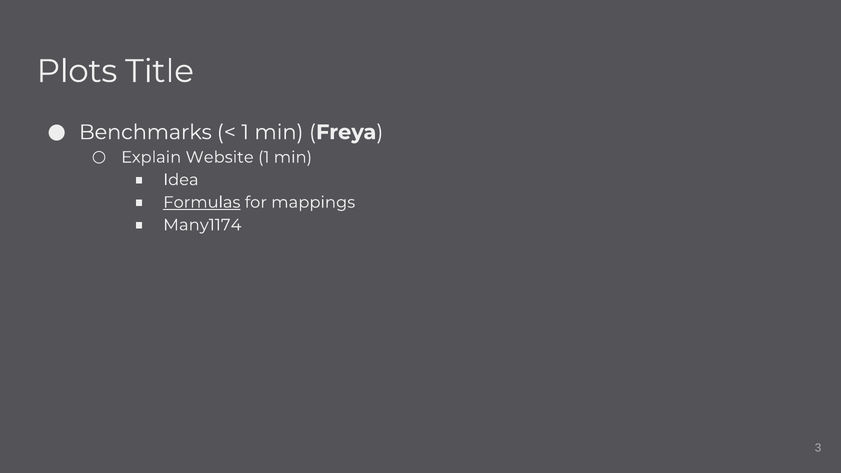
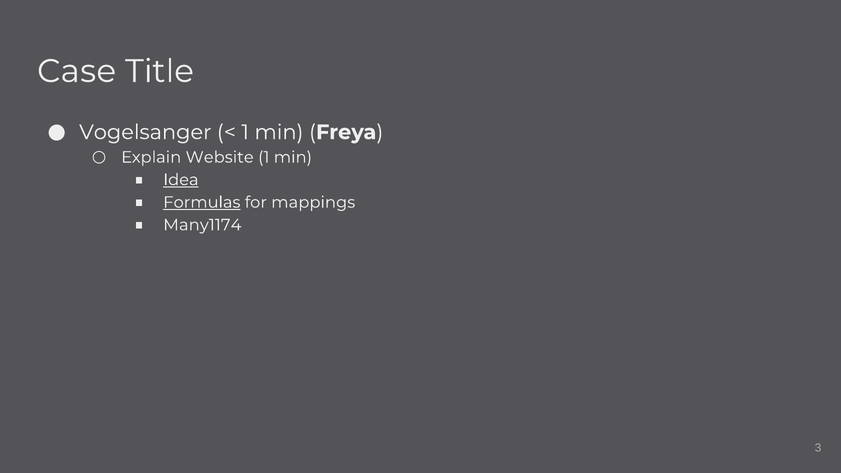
Plots: Plots -> Case
Benchmarks: Benchmarks -> Vogelsanger
Idea underline: none -> present
